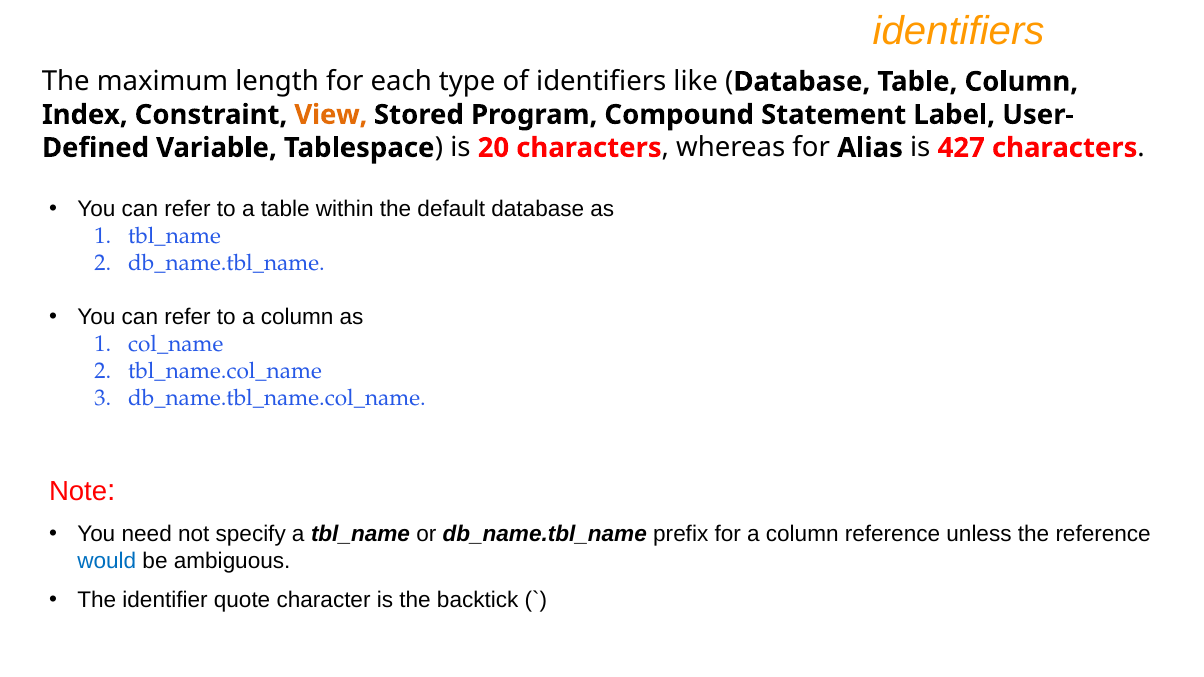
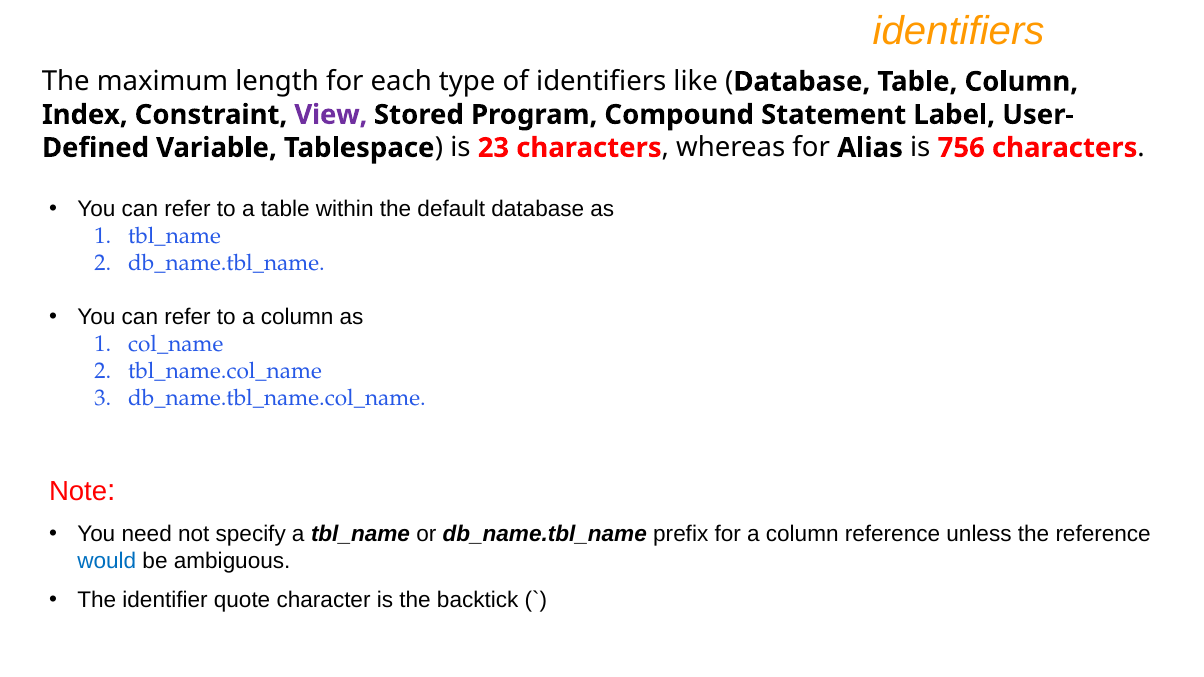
View colour: orange -> purple
20: 20 -> 23
427: 427 -> 756
